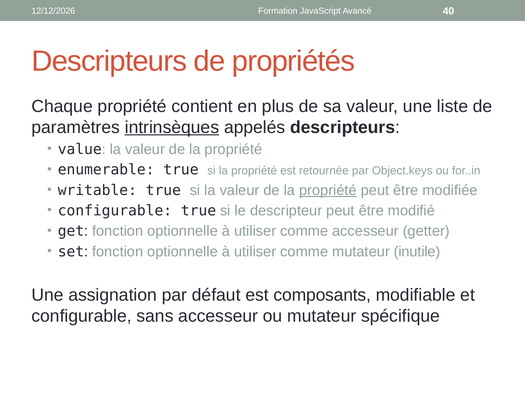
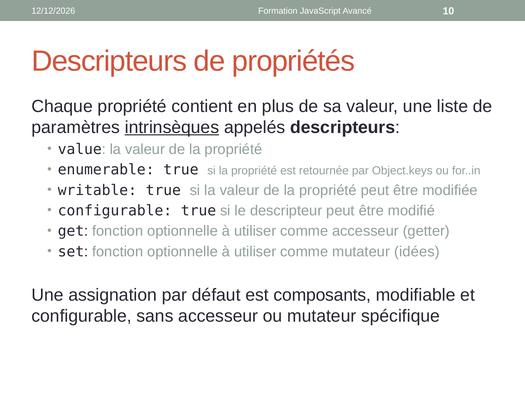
40: 40 -> 10
propriété at (328, 190) underline: present -> none
inutile: inutile -> idées
